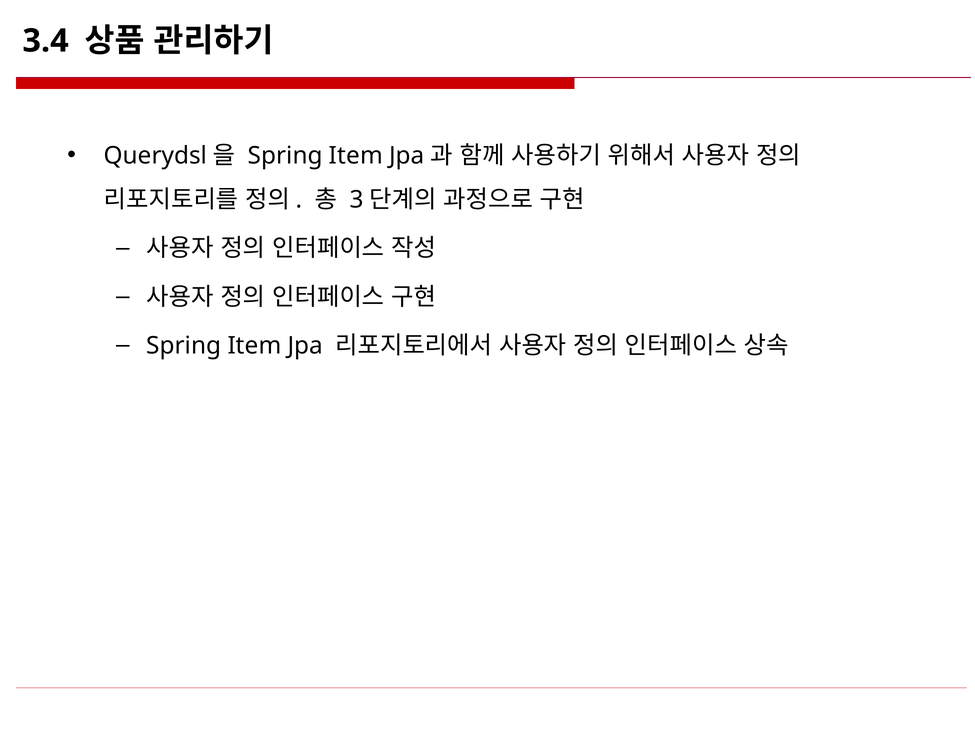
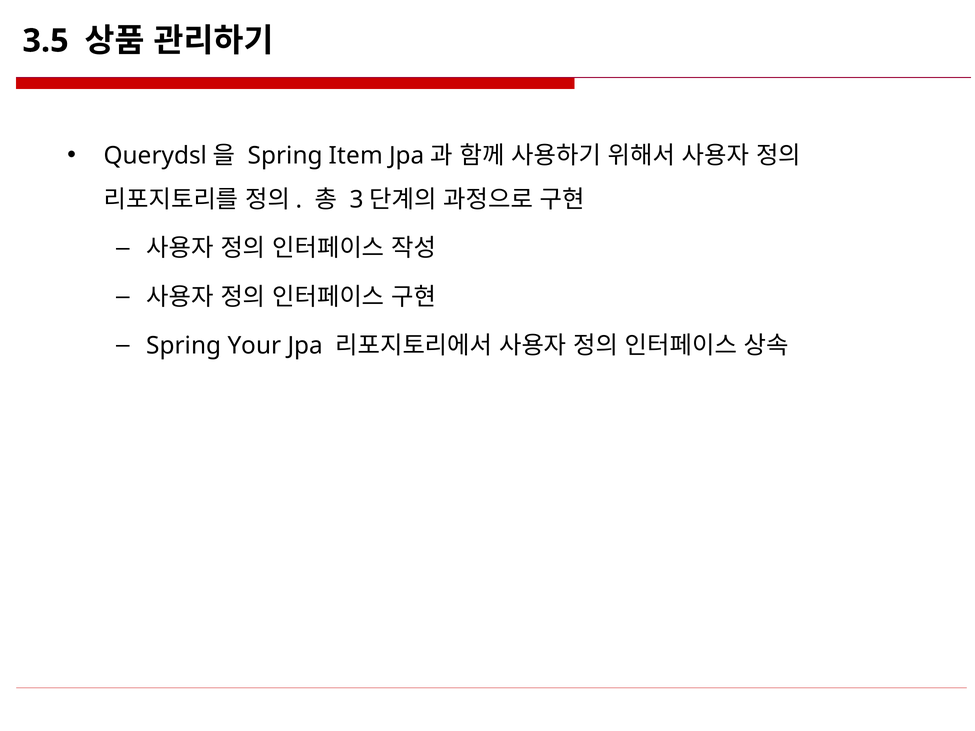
3.4: 3.4 -> 3.5
Item at (254, 346): Item -> Your
